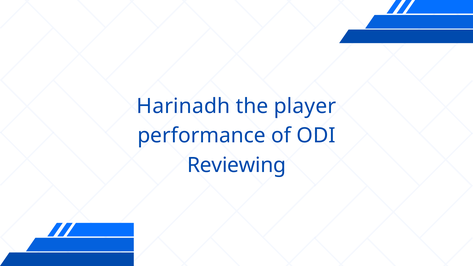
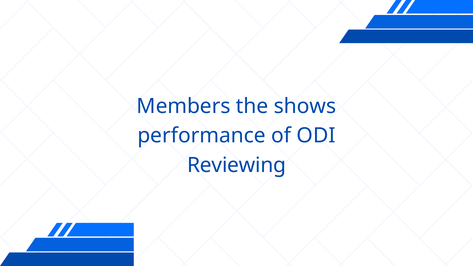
Harinadh: Harinadh -> Members
player: player -> shows
